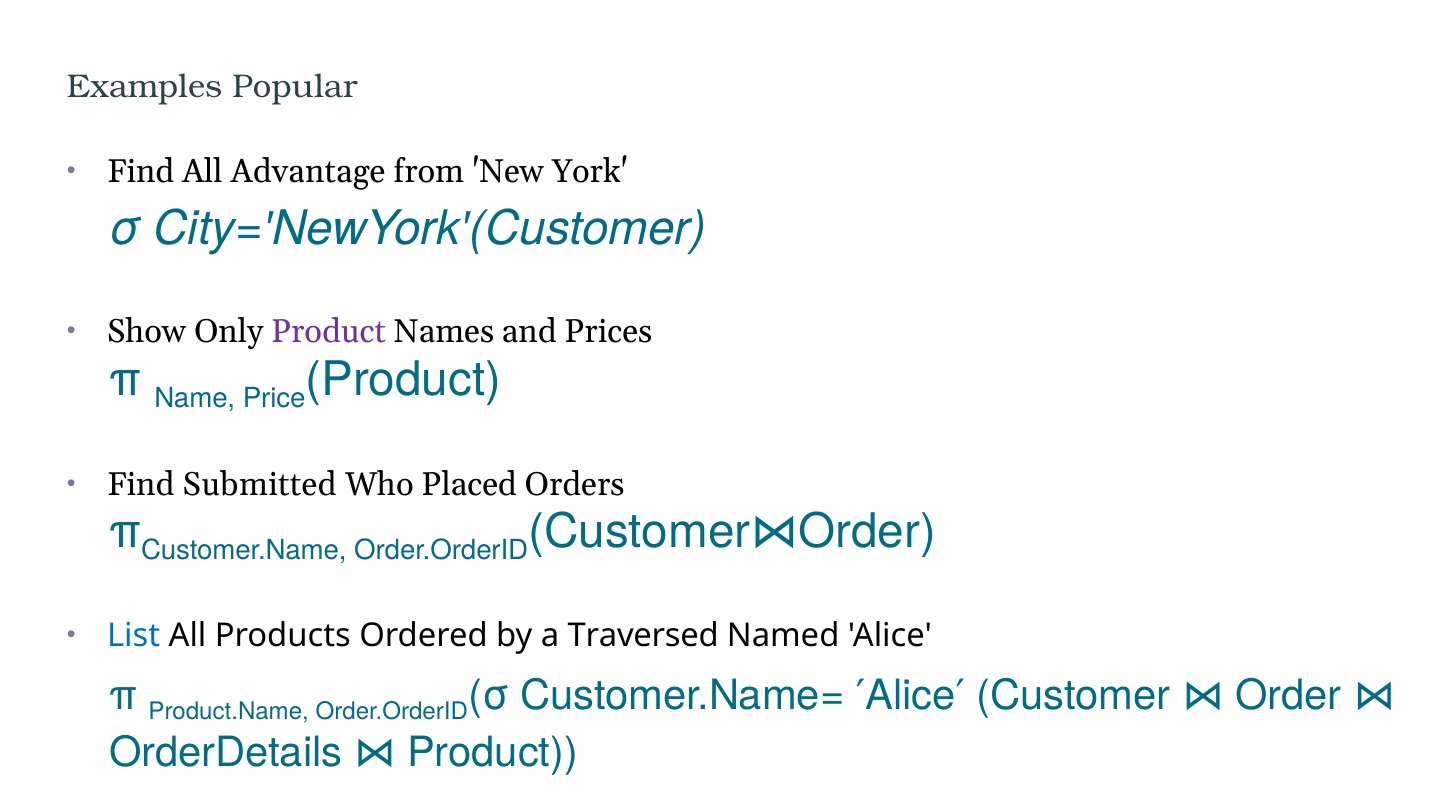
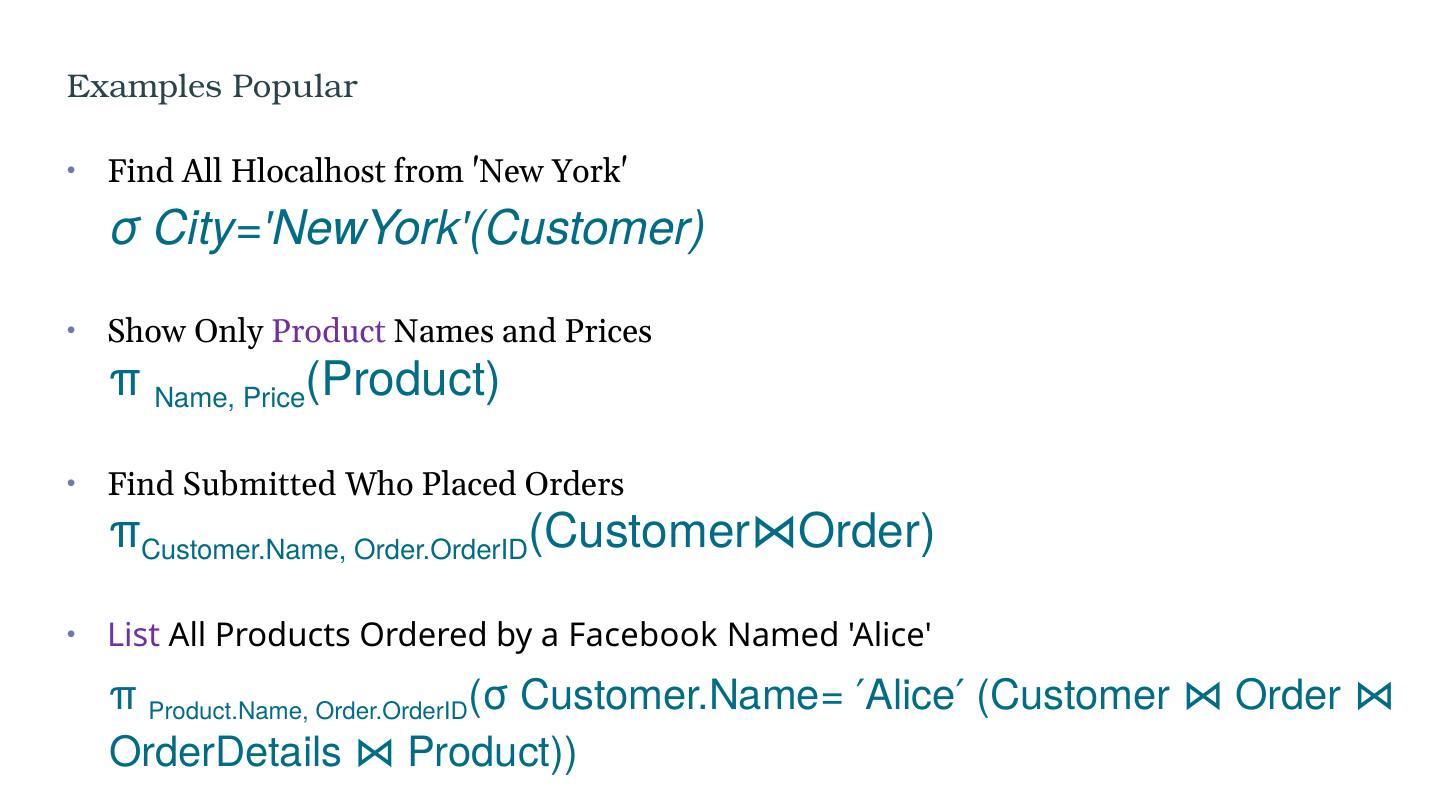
Advantage: Advantage -> Hlocalhost
List colour: blue -> purple
Traversed: Traversed -> Facebook
